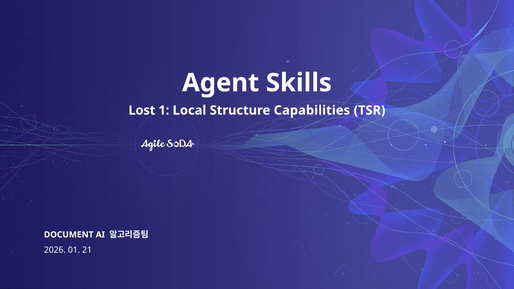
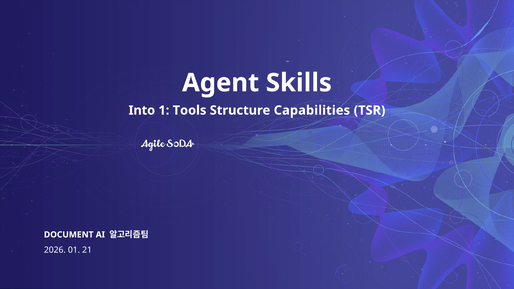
Lost: Lost -> Into
Local: Local -> Tools
